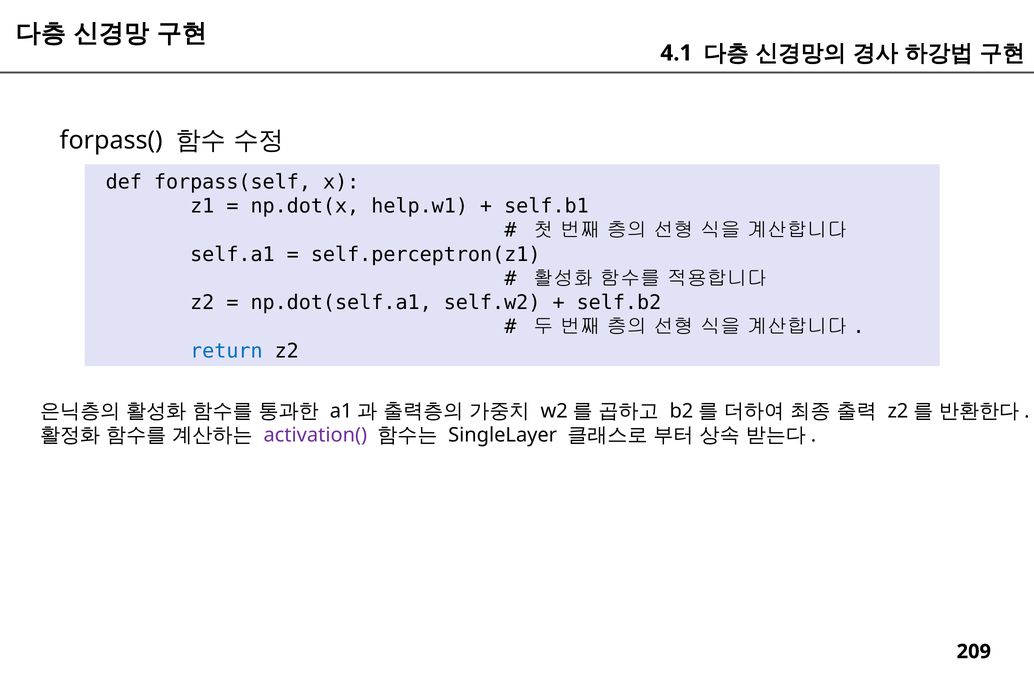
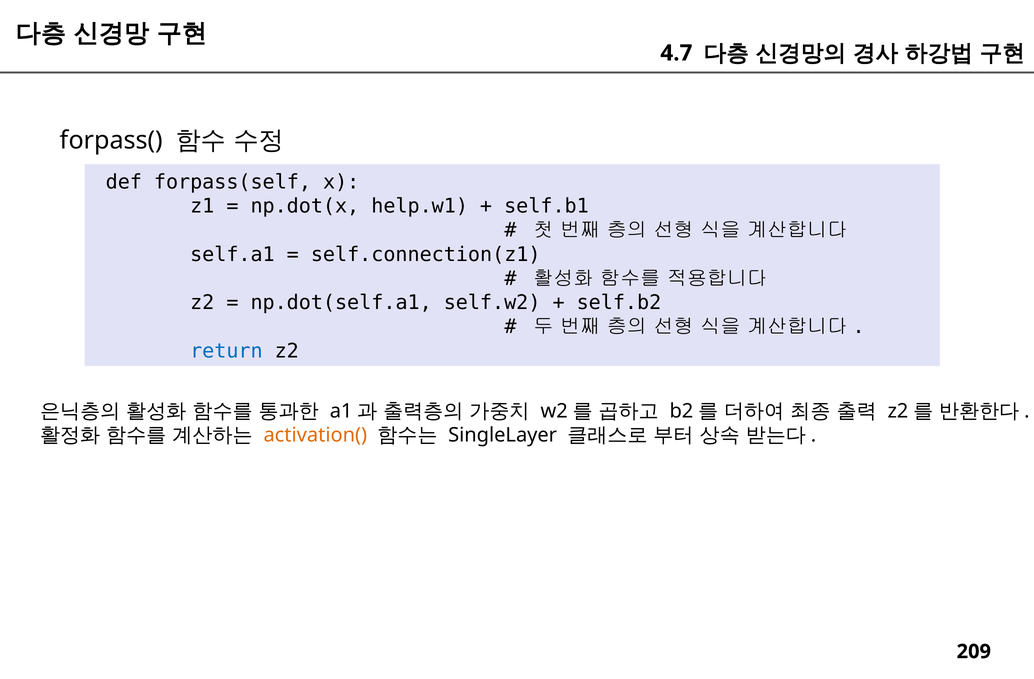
4.1: 4.1 -> 4.7
self.perceptron(z1: self.perceptron(z1 -> self.connection(z1
activation( colour: purple -> orange
